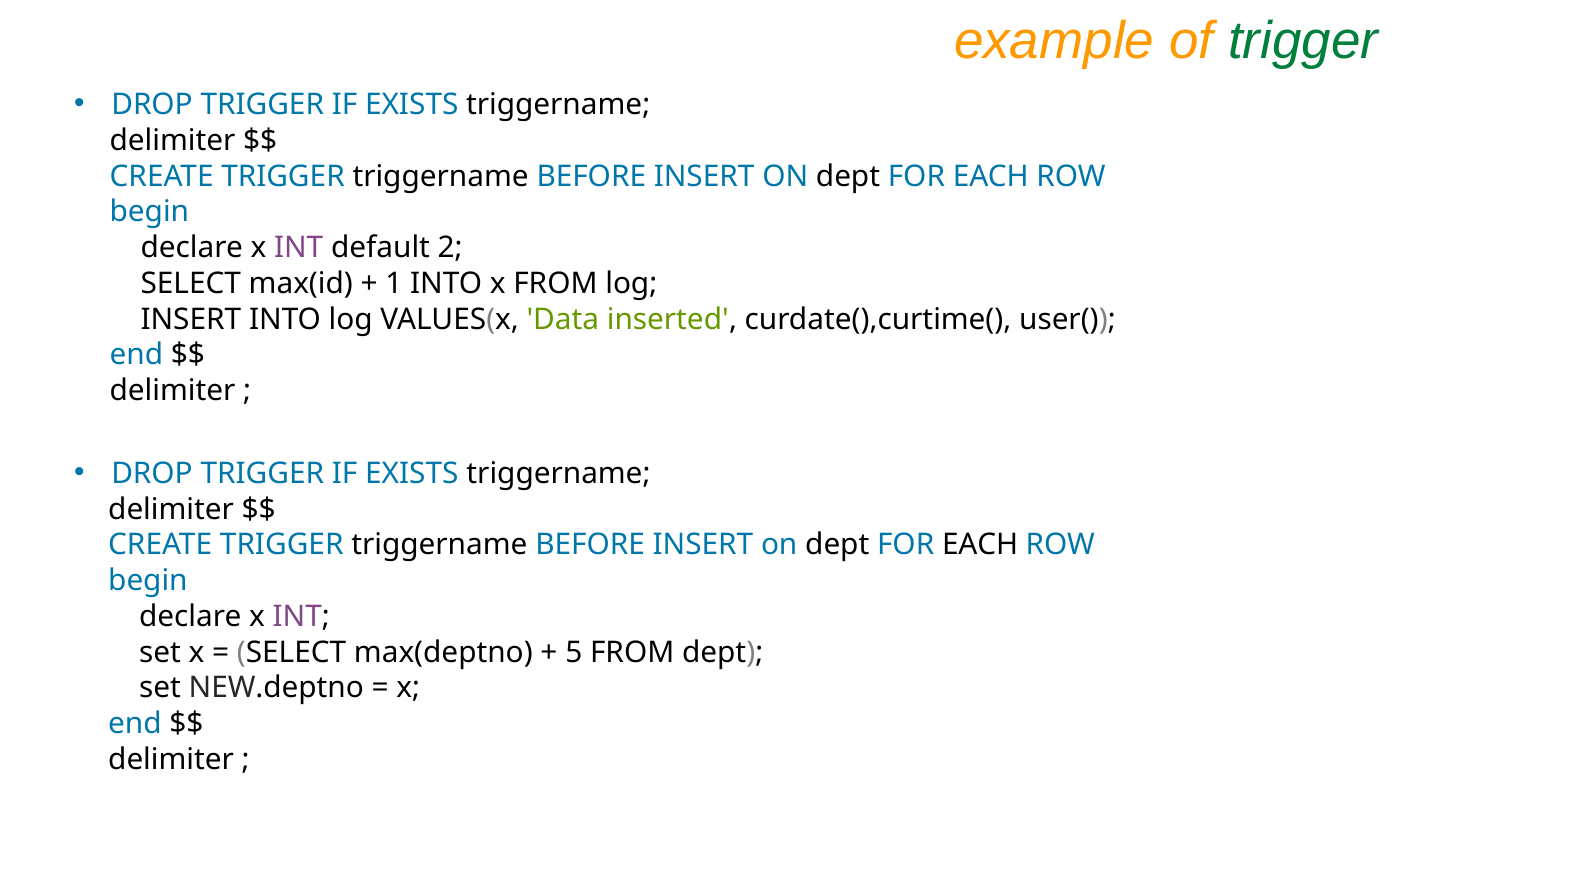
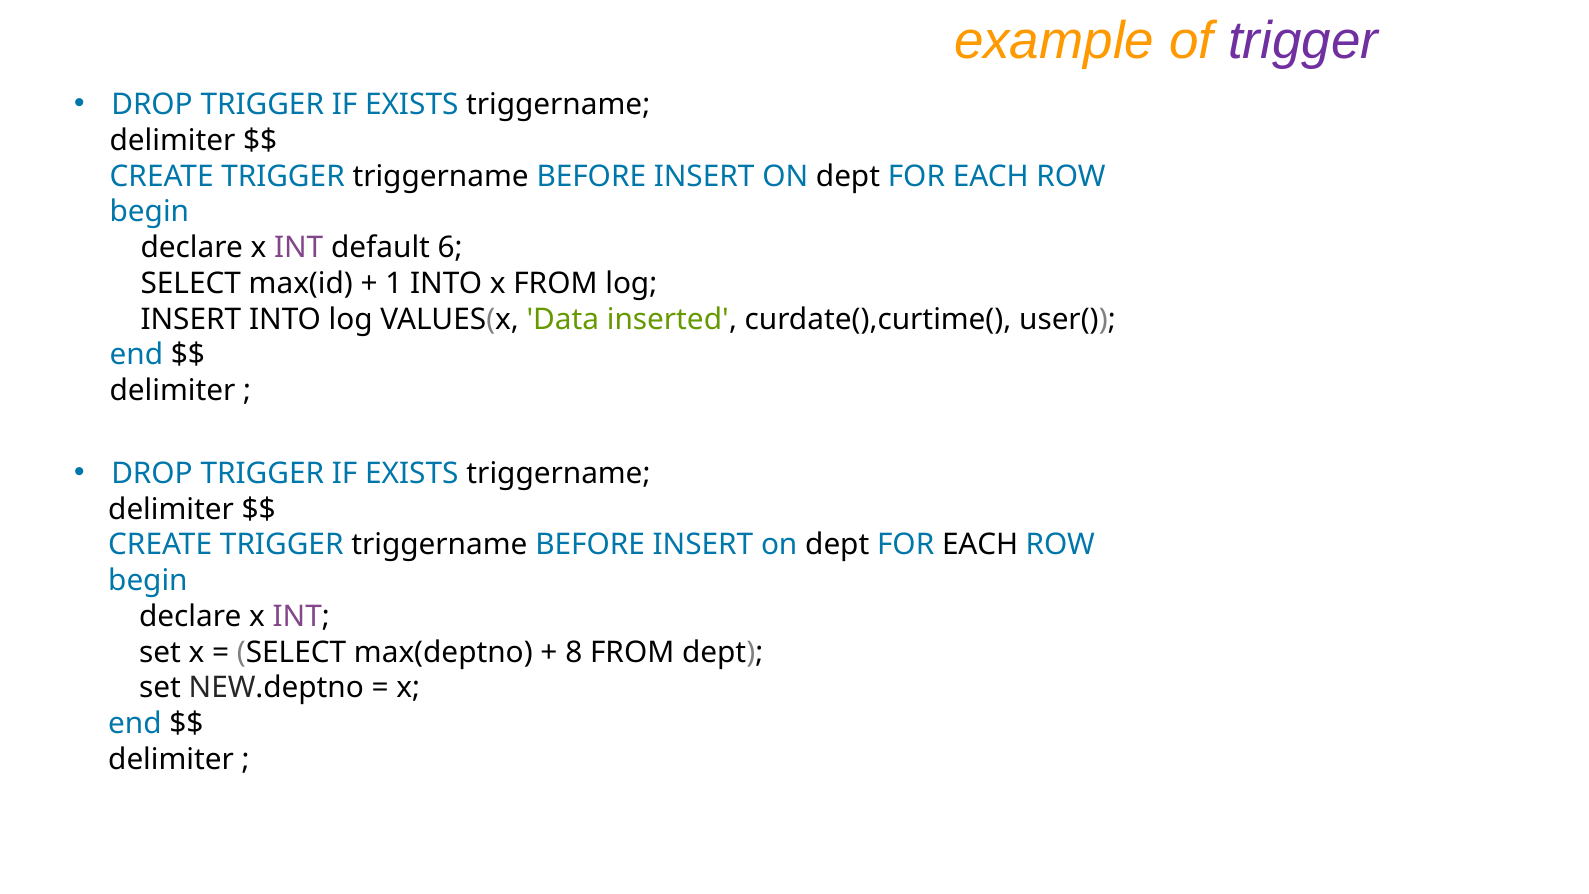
trigger at (1303, 41) colour: green -> purple
2: 2 -> 6
5: 5 -> 8
